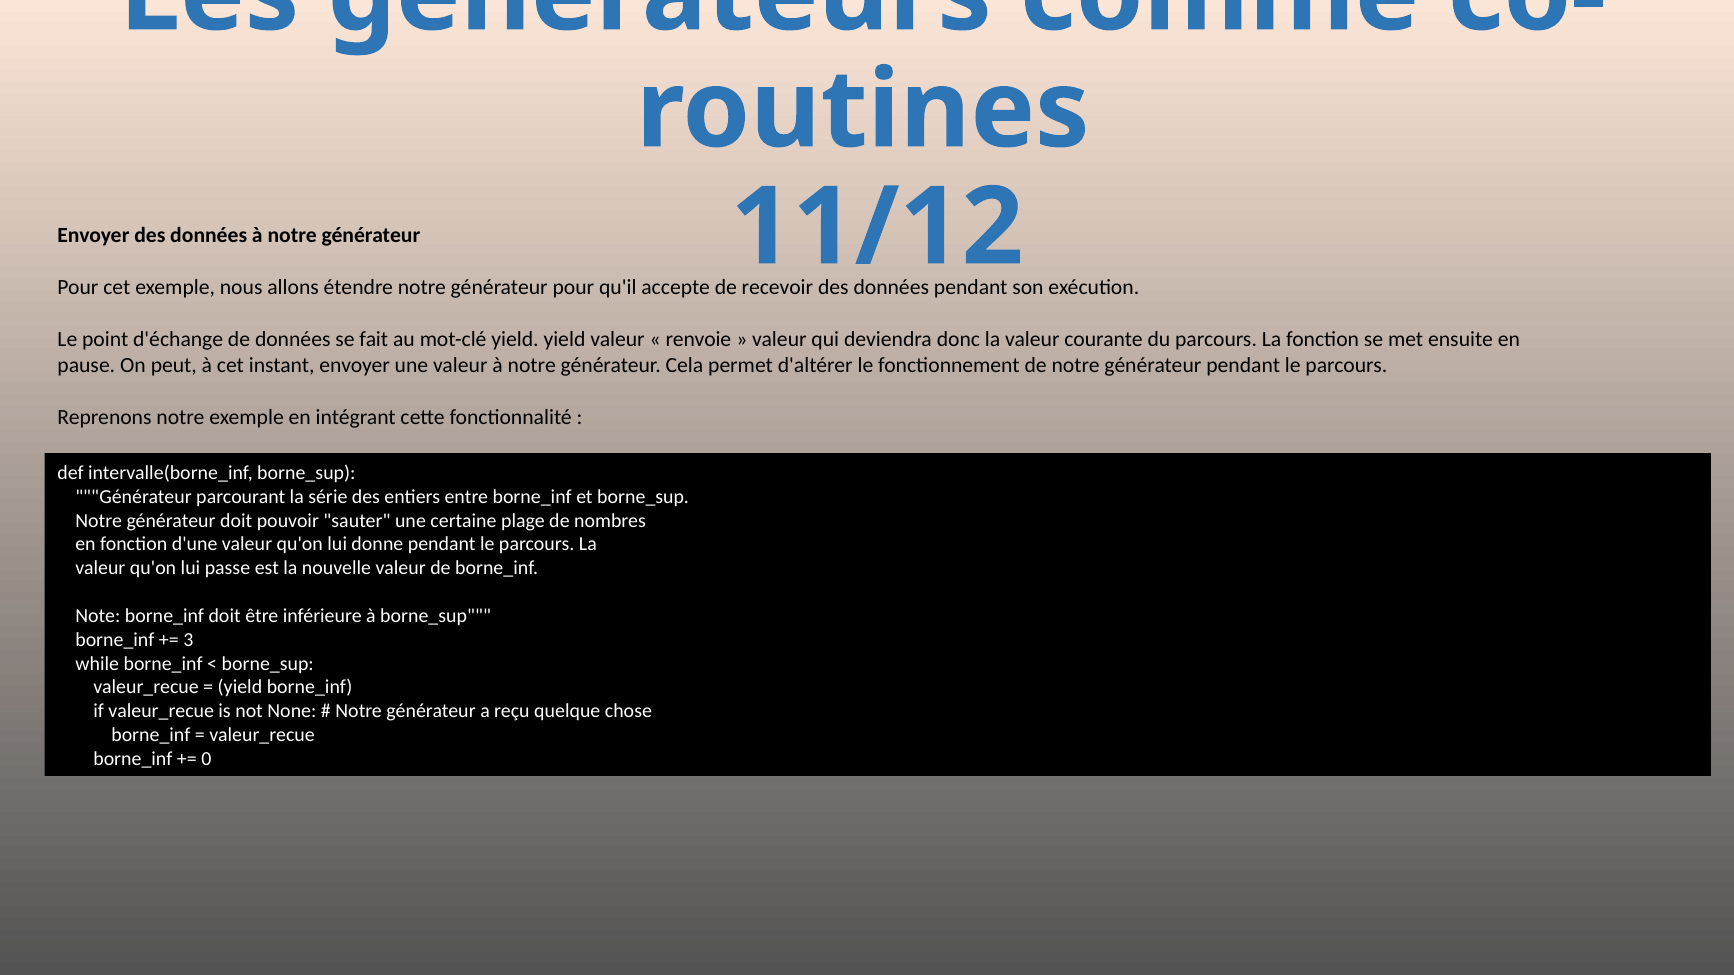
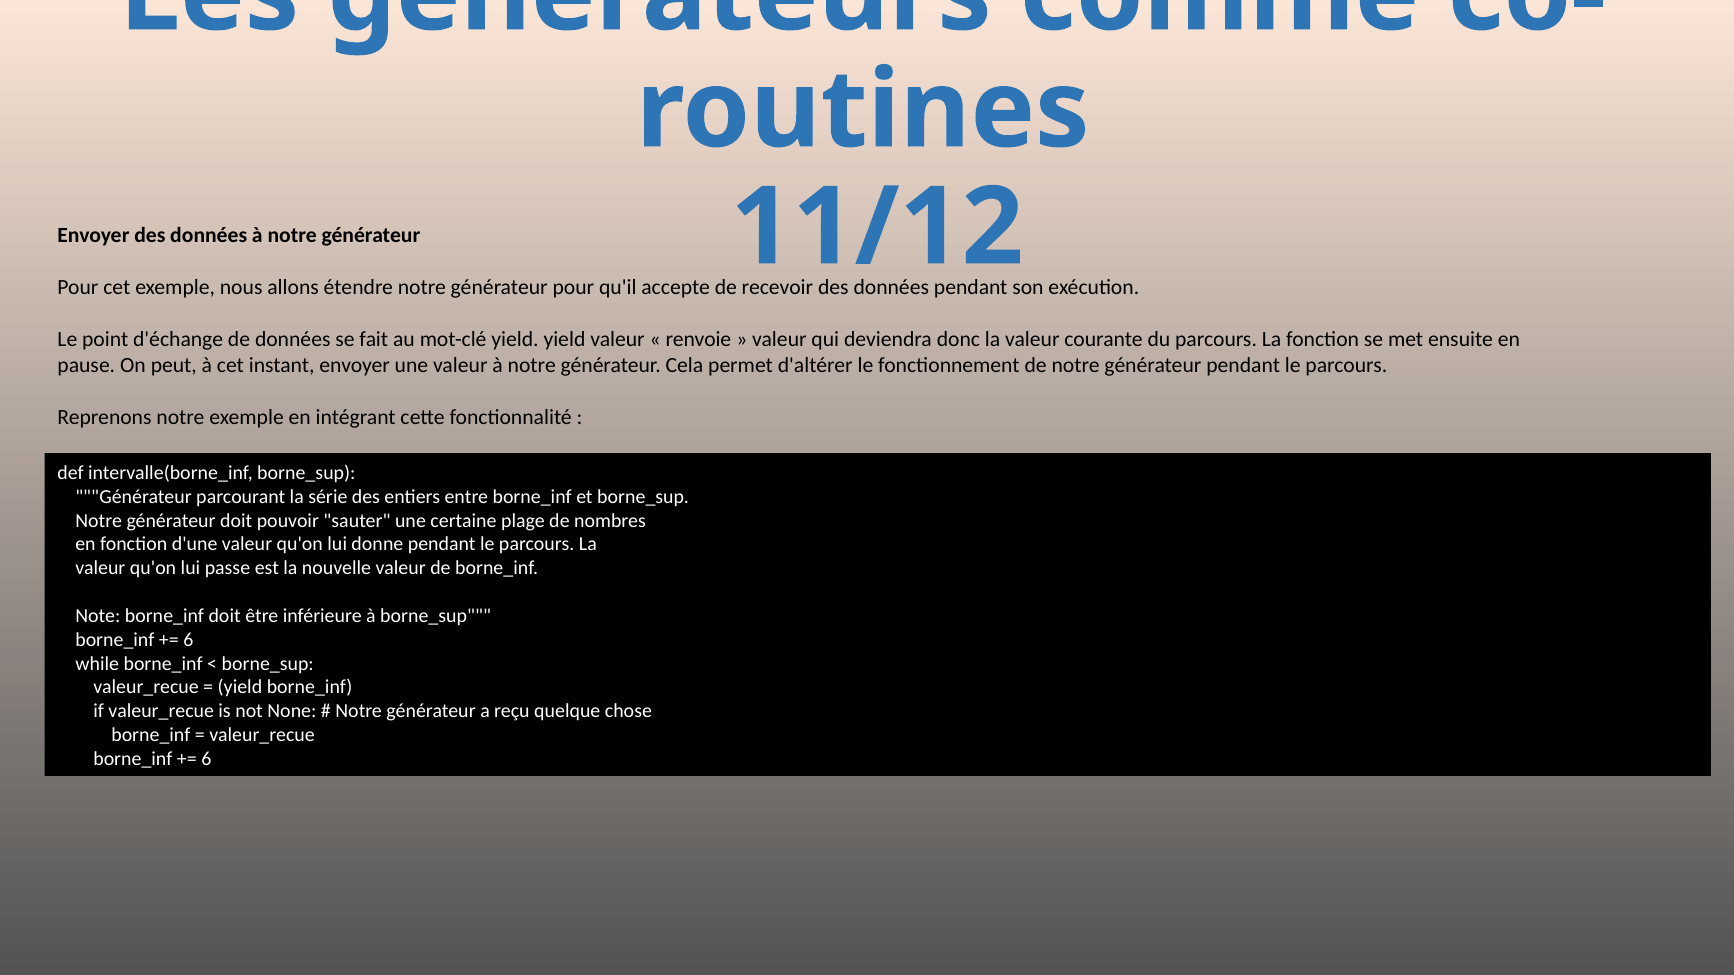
3 at (188, 640): 3 -> 6
0 at (206, 759): 0 -> 6
